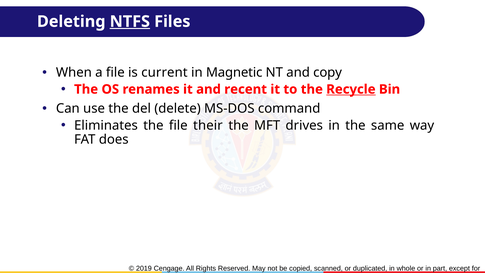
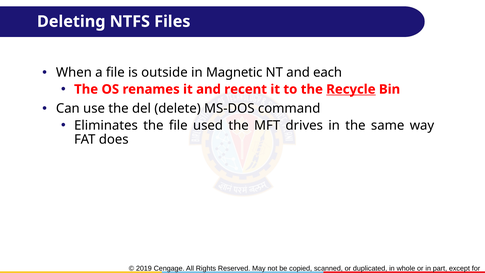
NTFS underline: present -> none
current: current -> outside
copy: copy -> each
their: their -> used
